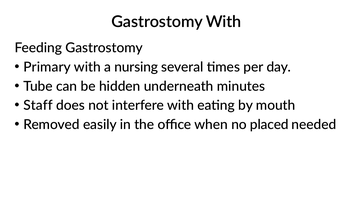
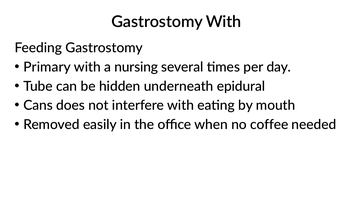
minutes: minutes -> epidural
Staff: Staff -> Cans
placed: placed -> coffee
